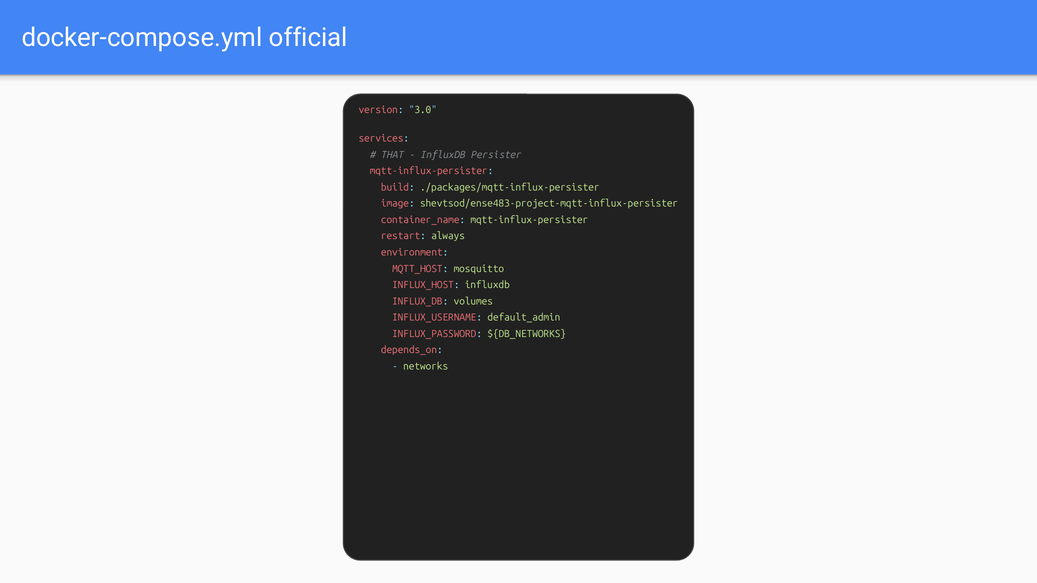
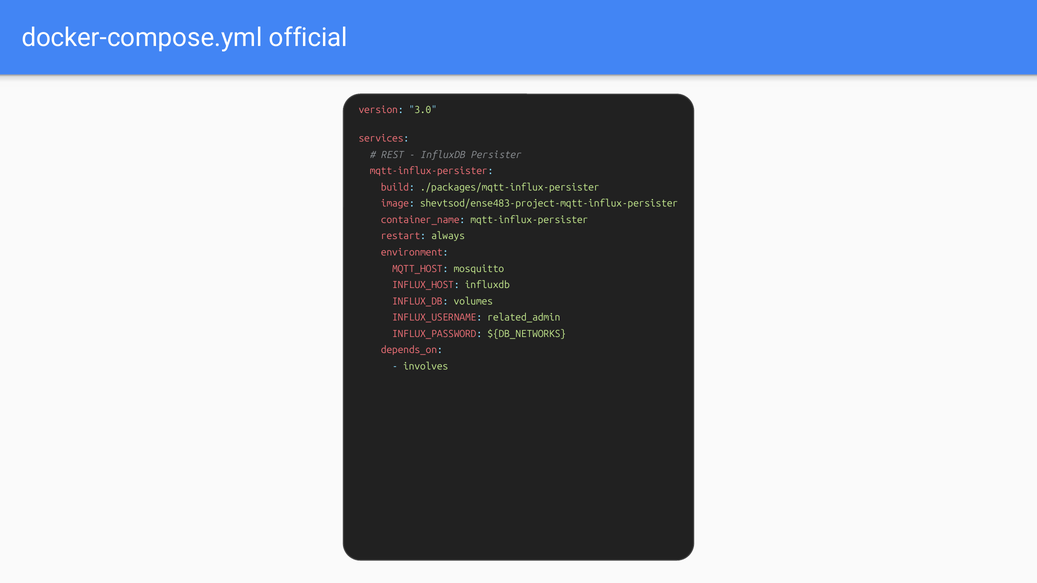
THAT: THAT -> REST
default_admin: default_admin -> related_admin
networks: networks -> involves
